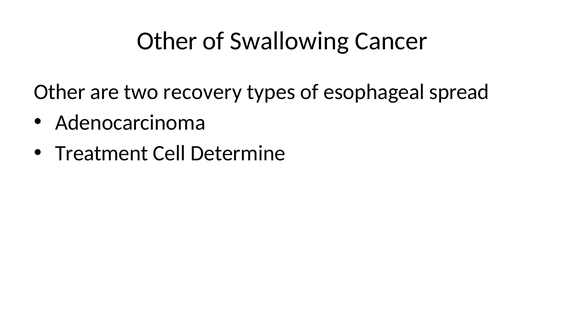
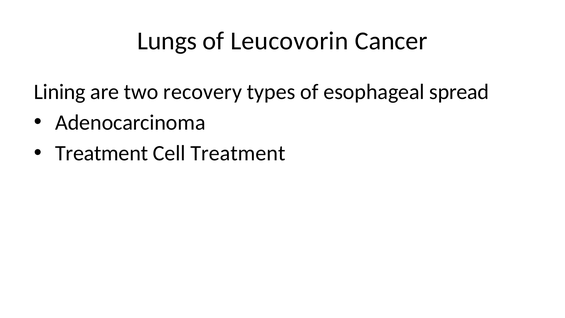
Other at (167, 41): Other -> Lungs
Swallowing: Swallowing -> Leucovorin
Other at (60, 92): Other -> Lining
Cell Determine: Determine -> Treatment
